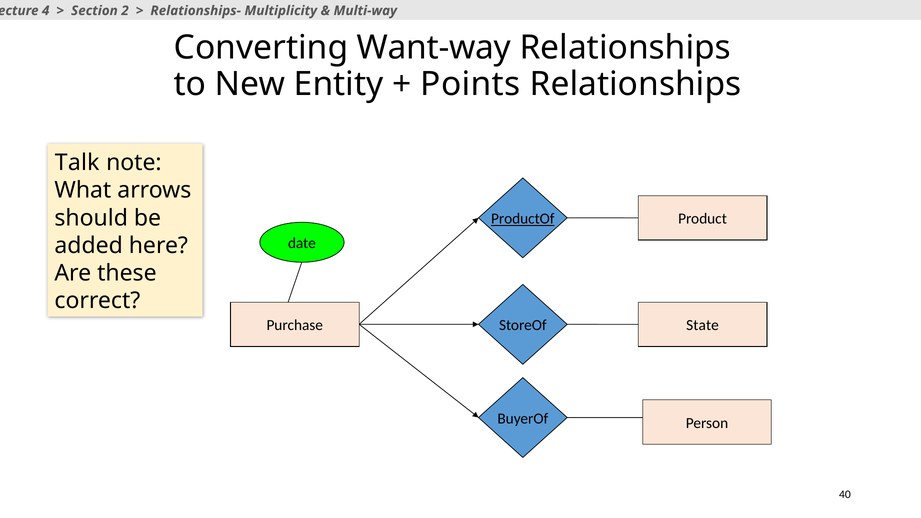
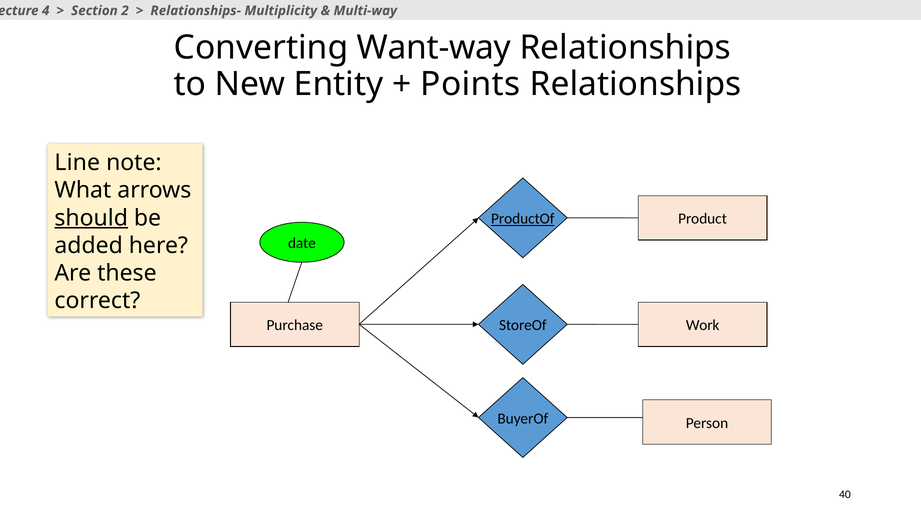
Talk: Talk -> Line
should underline: none -> present
State: State -> Work
